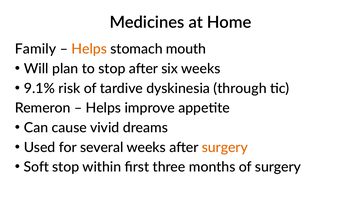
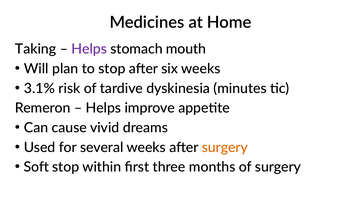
Family: Family -> Taking
Helps at (89, 49) colour: orange -> purple
9.1%: 9.1% -> 3.1%
through: through -> minutes
